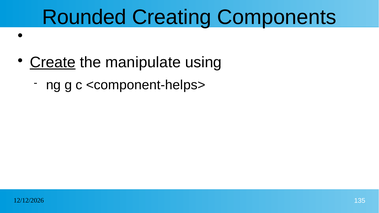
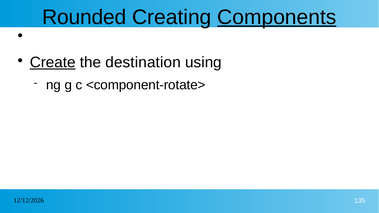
Components underline: none -> present
manipulate: manipulate -> destination
<component-helps>: <component-helps> -> <component-rotate>
